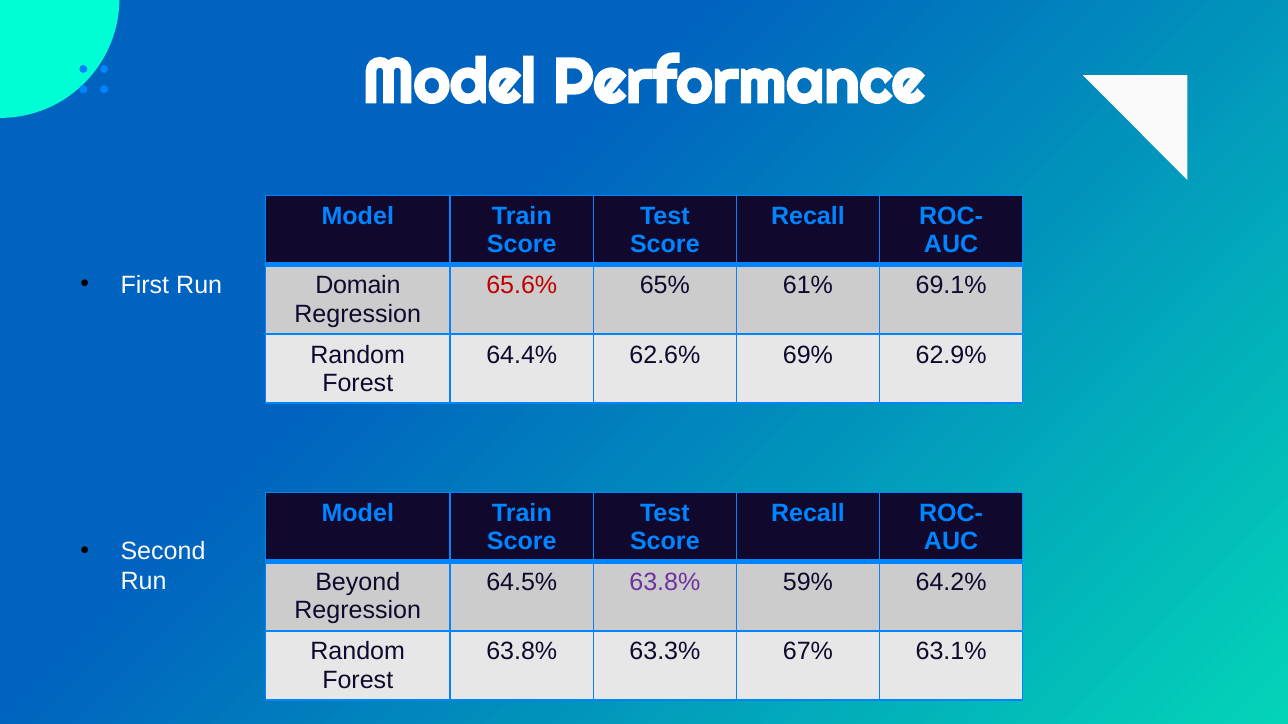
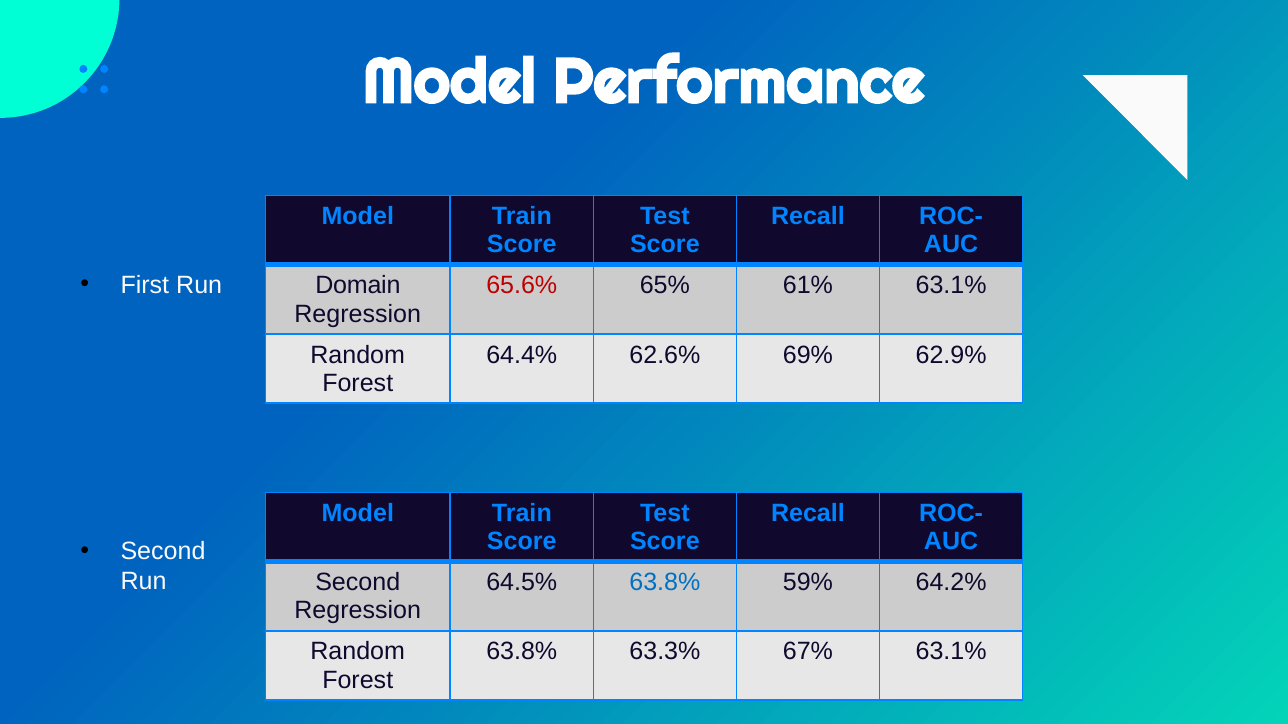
61% 69.1%: 69.1% -> 63.1%
Beyond at (358, 583): Beyond -> Second
63.8% at (665, 583) colour: purple -> blue
